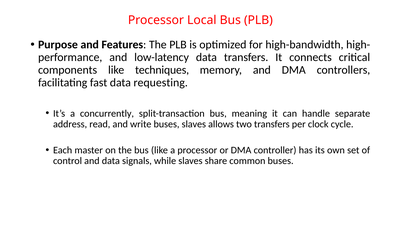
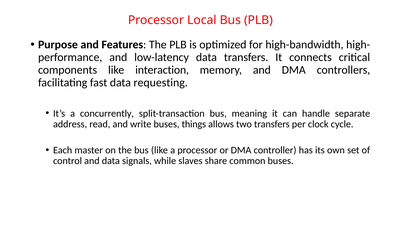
techniques: techniques -> interaction
buses slaves: slaves -> things
